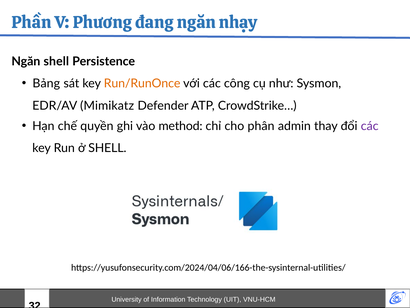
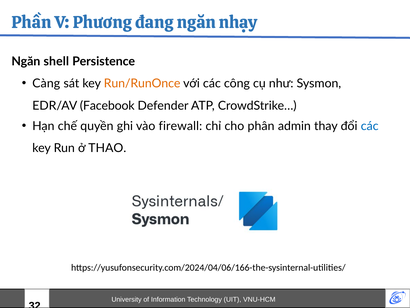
Bảng: Bảng -> Càng
Mimikatz: Mimikatz -> Facebook
method: method -> firewall
các at (370, 126) colour: purple -> blue
ở SHELL: SHELL -> THAO
